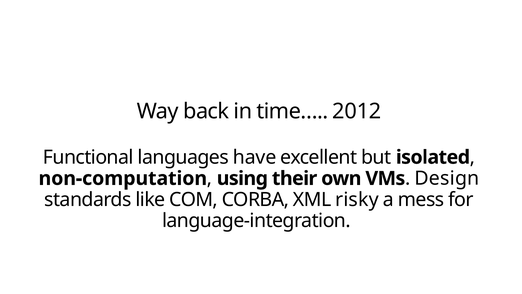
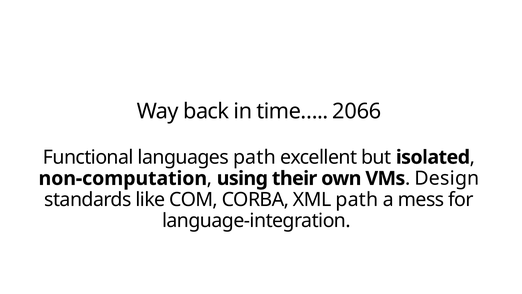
2012: 2012 -> 2066
languages have: have -> path
XML risky: risky -> path
